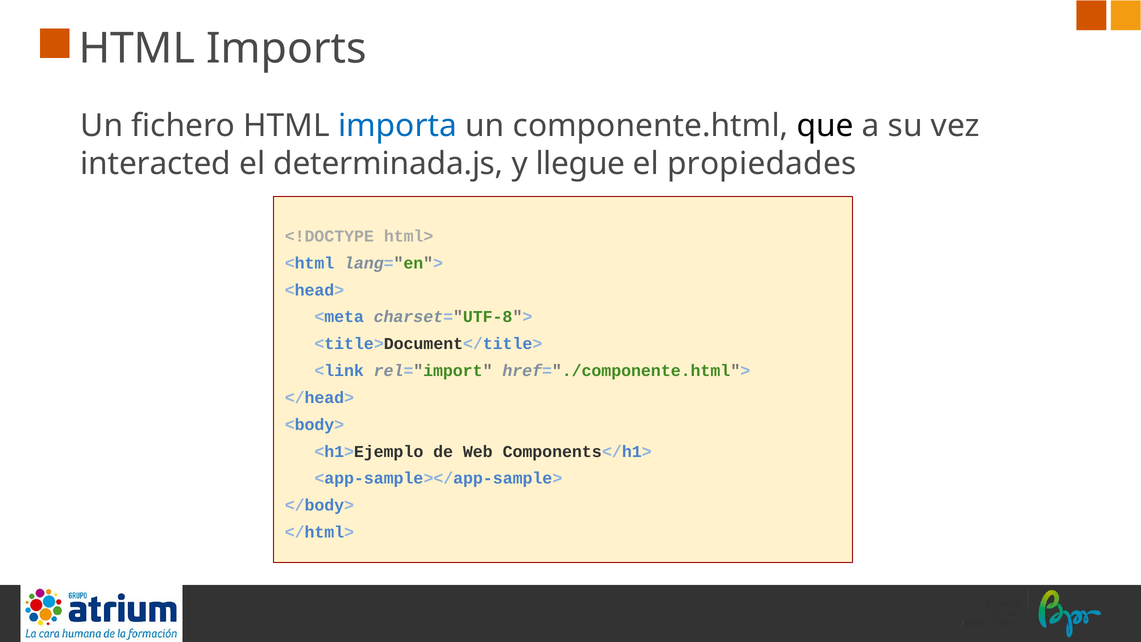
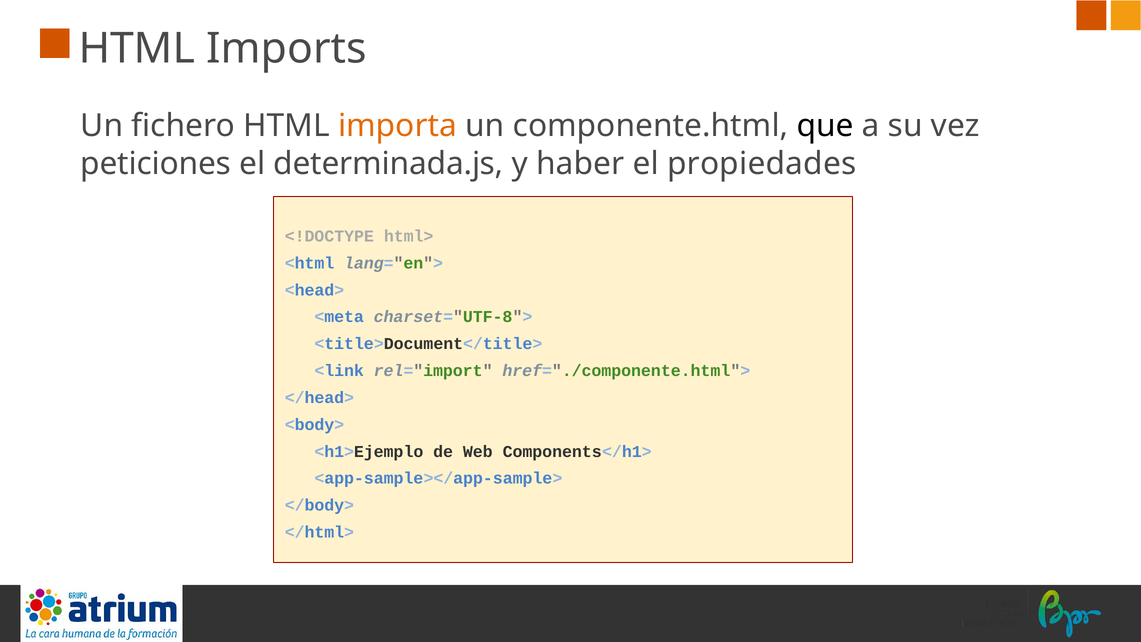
importa colour: blue -> orange
interacted: interacted -> peticiones
llegue: llegue -> haber
